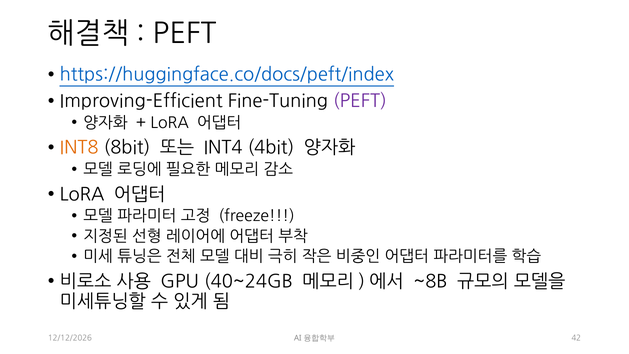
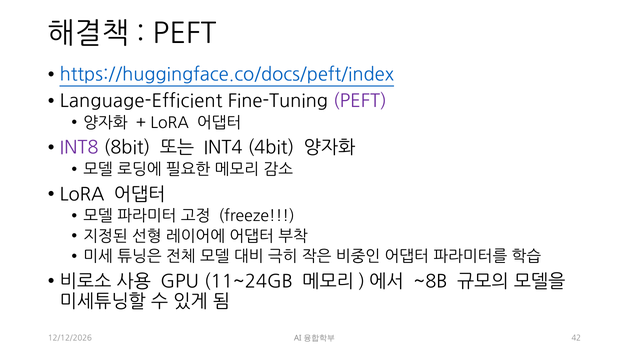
Improving-Efficient: Improving-Efficient -> Language-Efficient
INT8 colour: orange -> purple
40~24GB: 40~24GB -> 11~24GB
